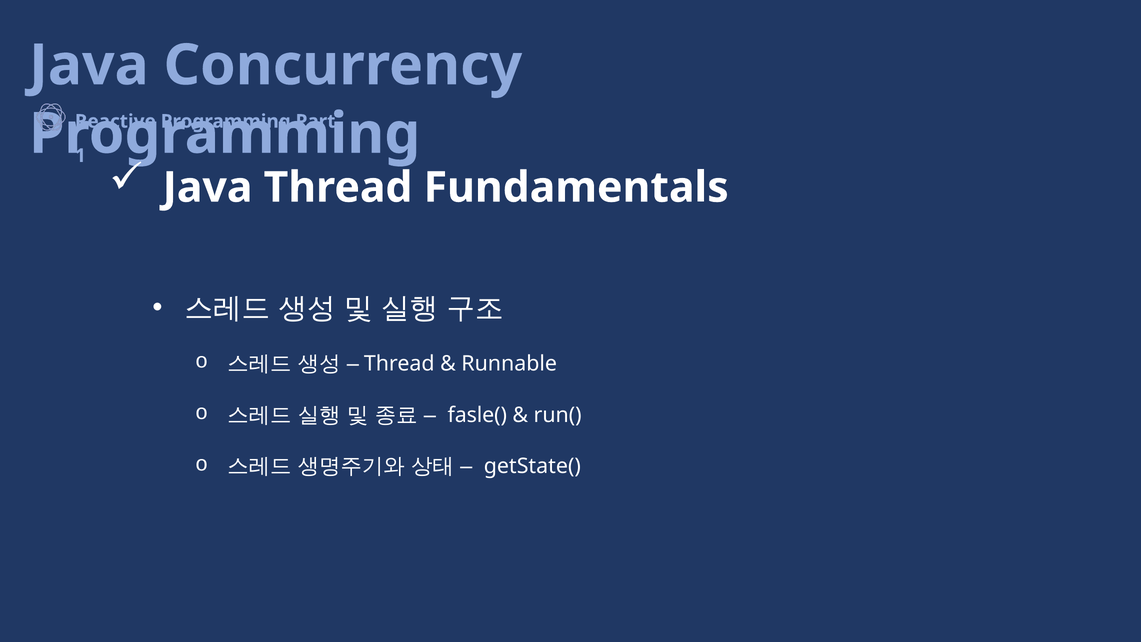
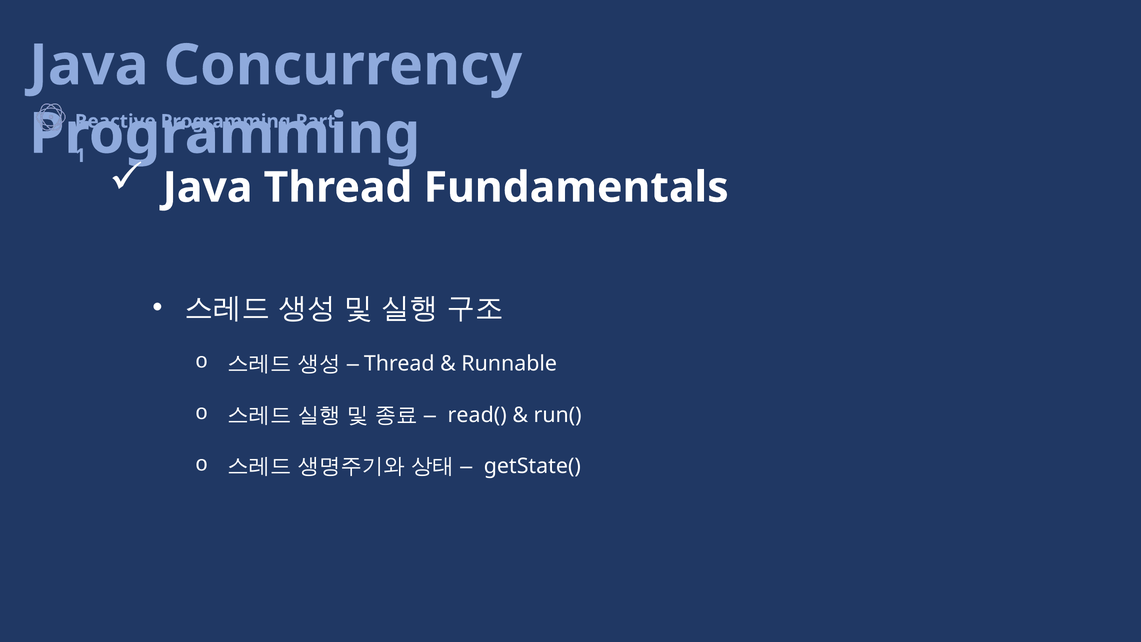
fasle(: fasle( -> read(
